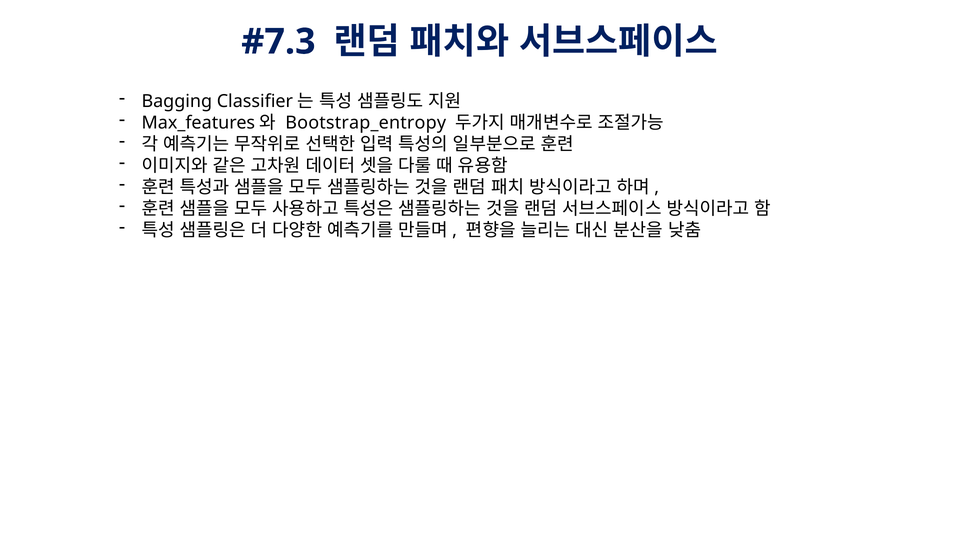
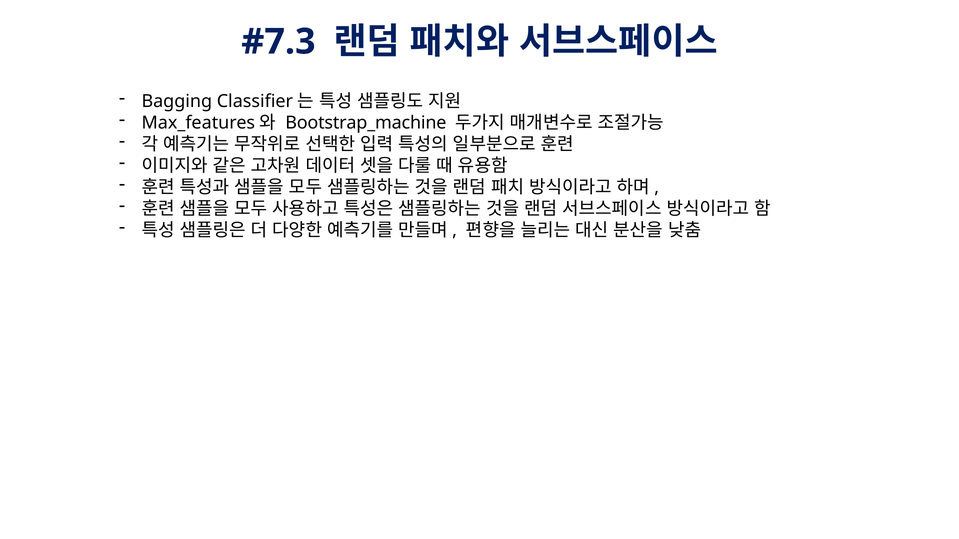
Bootstrap_entropy: Bootstrap_entropy -> Bootstrap_machine
